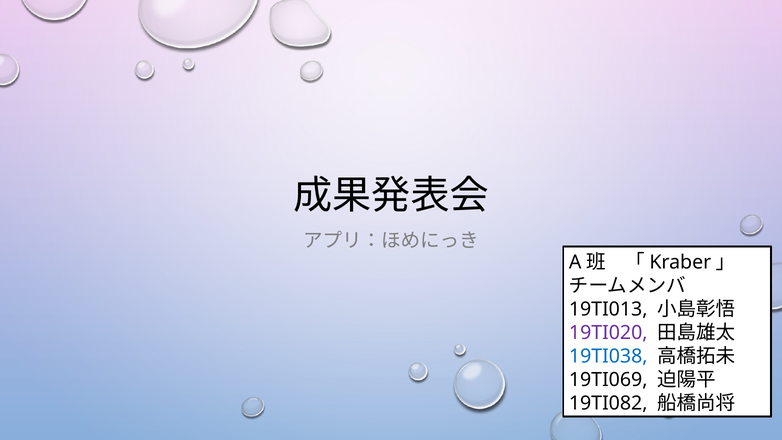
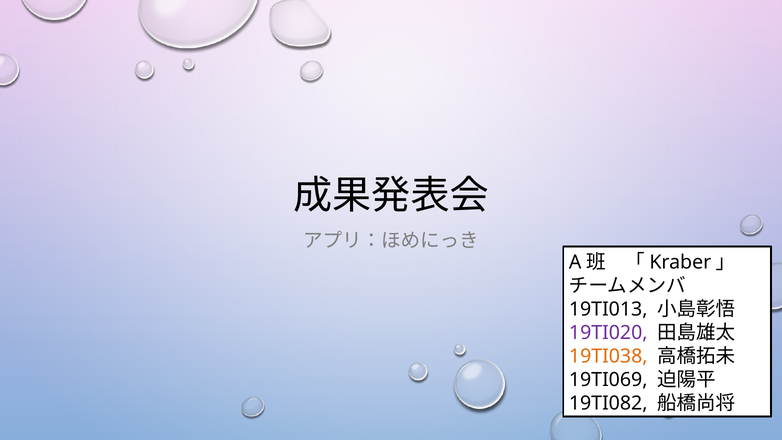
19TI038 colour: blue -> orange
